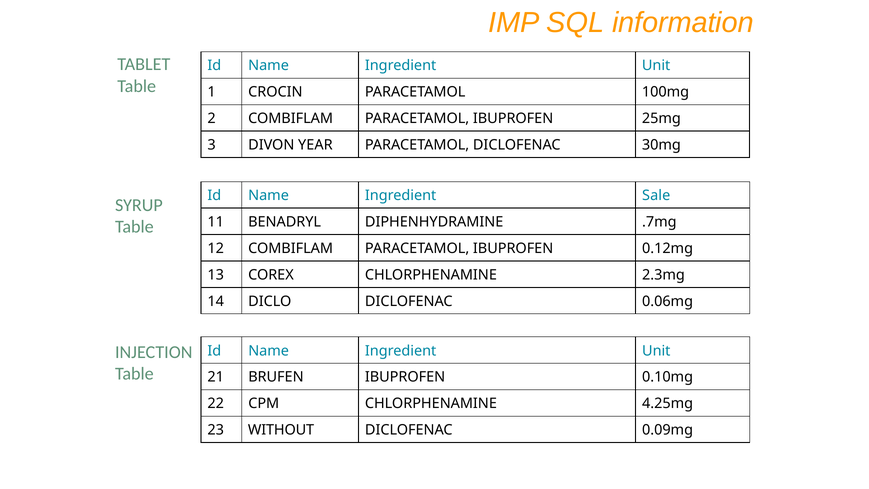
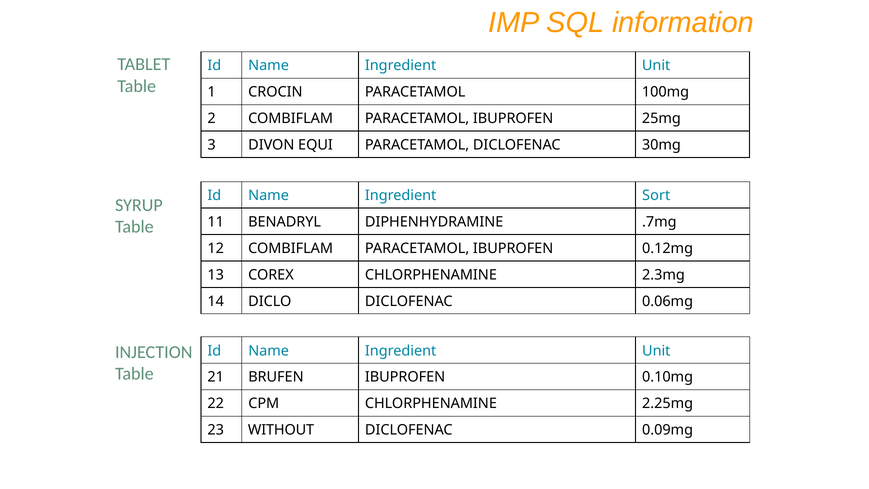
YEAR: YEAR -> EQUI
Sale: Sale -> Sort
4.25mg: 4.25mg -> 2.25mg
